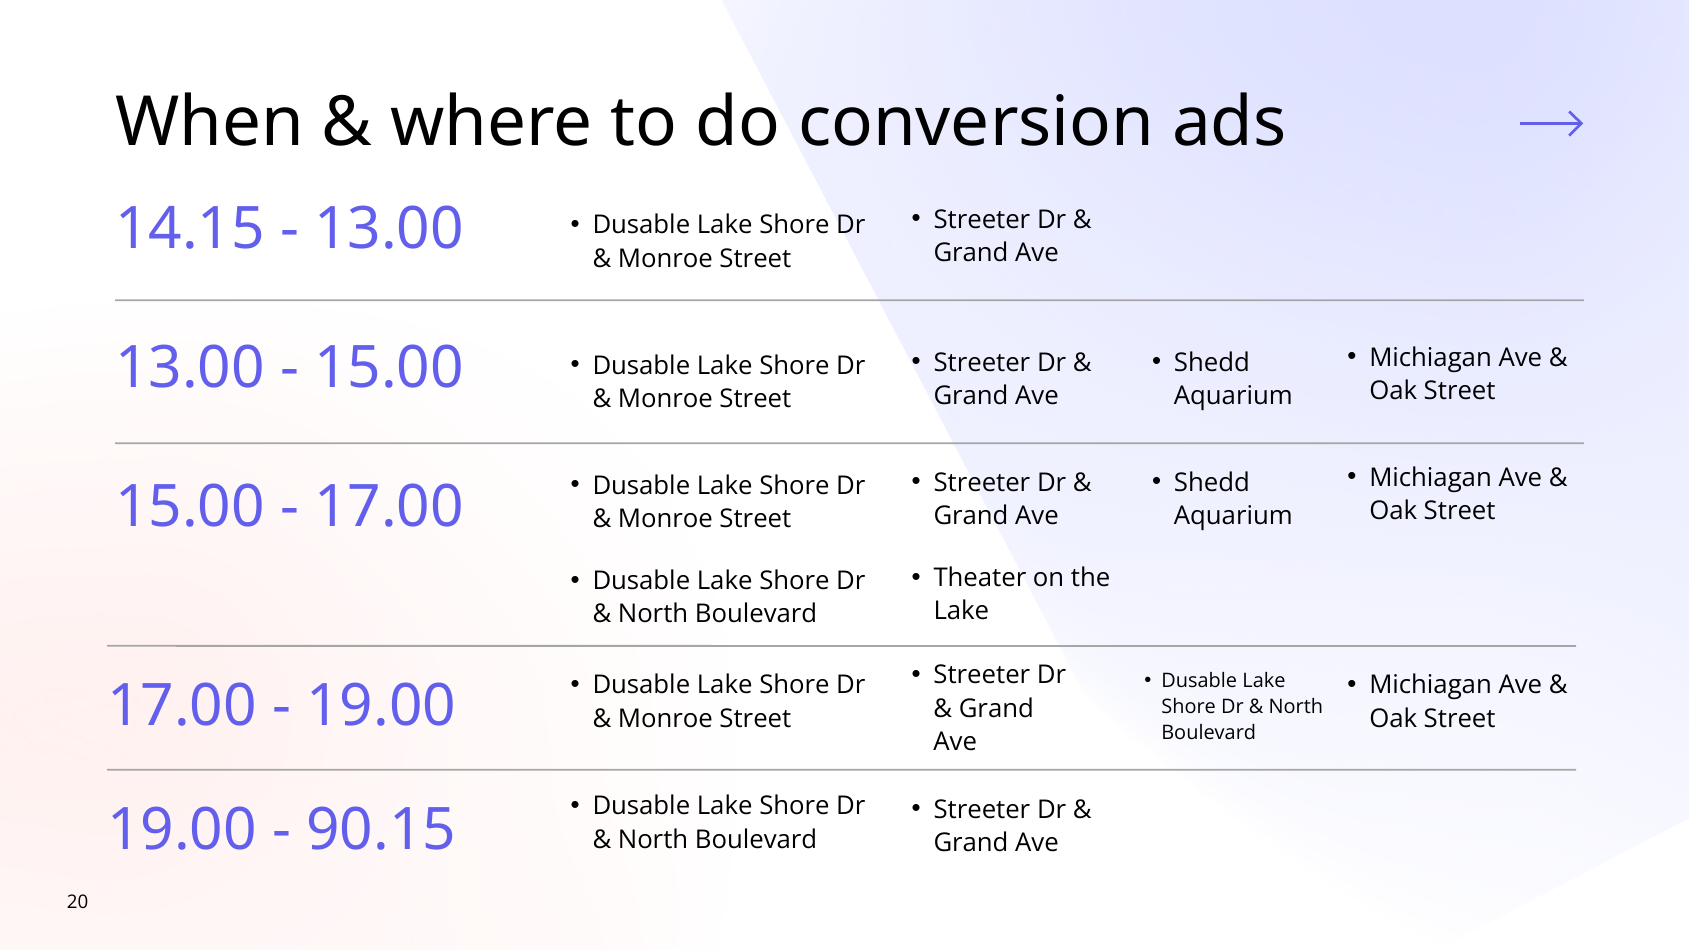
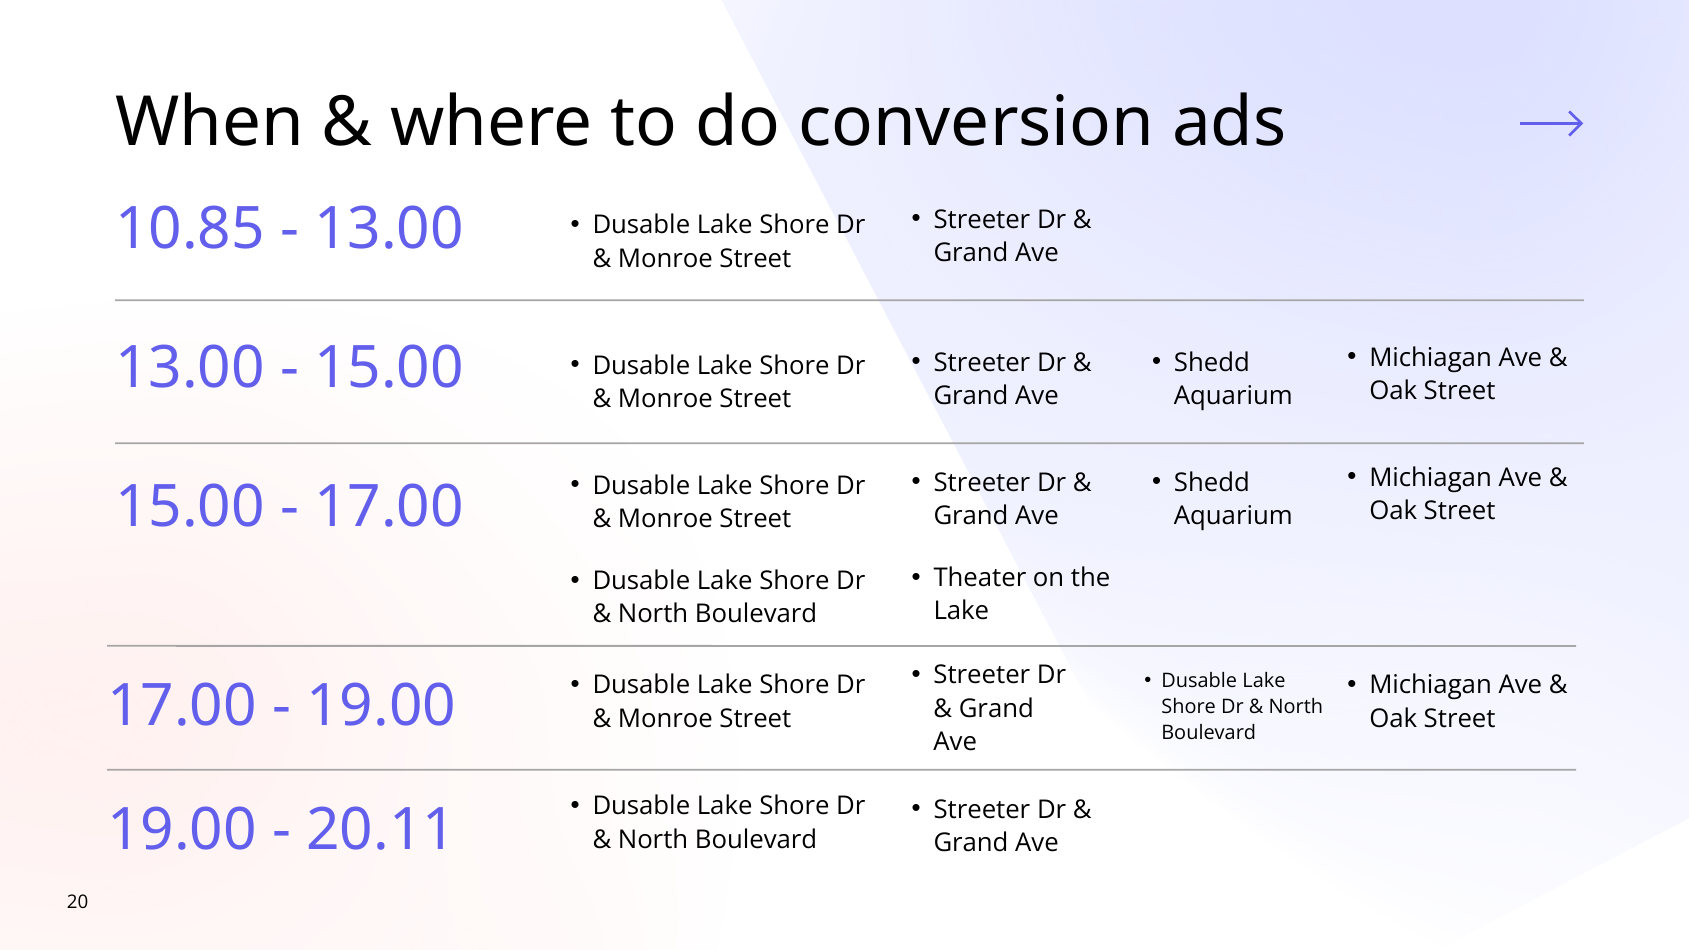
14.15: 14.15 -> 10.85
90.15: 90.15 -> 20.11
